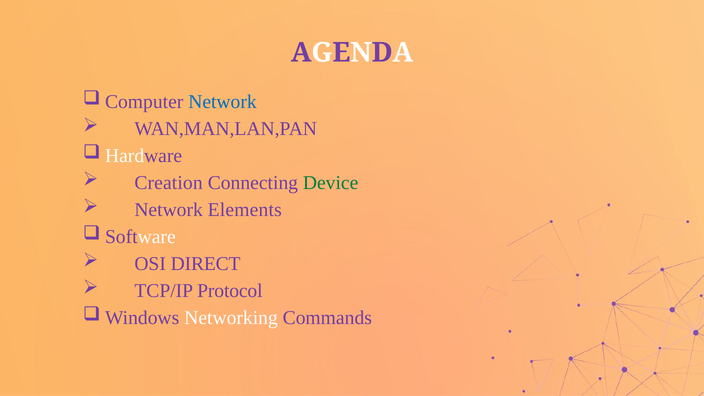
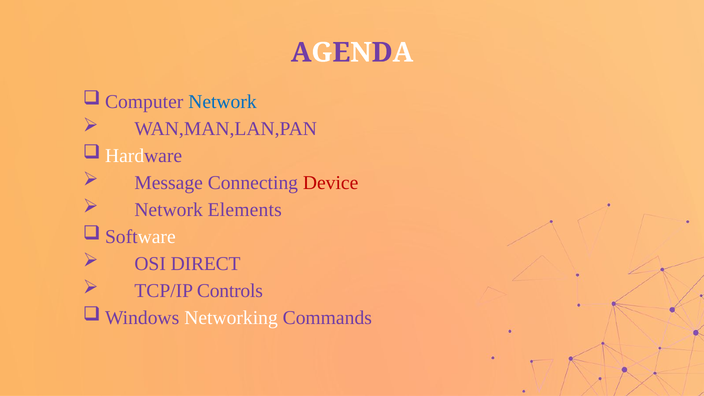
Creation: Creation -> Message
Device colour: green -> red
Protocol: Protocol -> Controls
